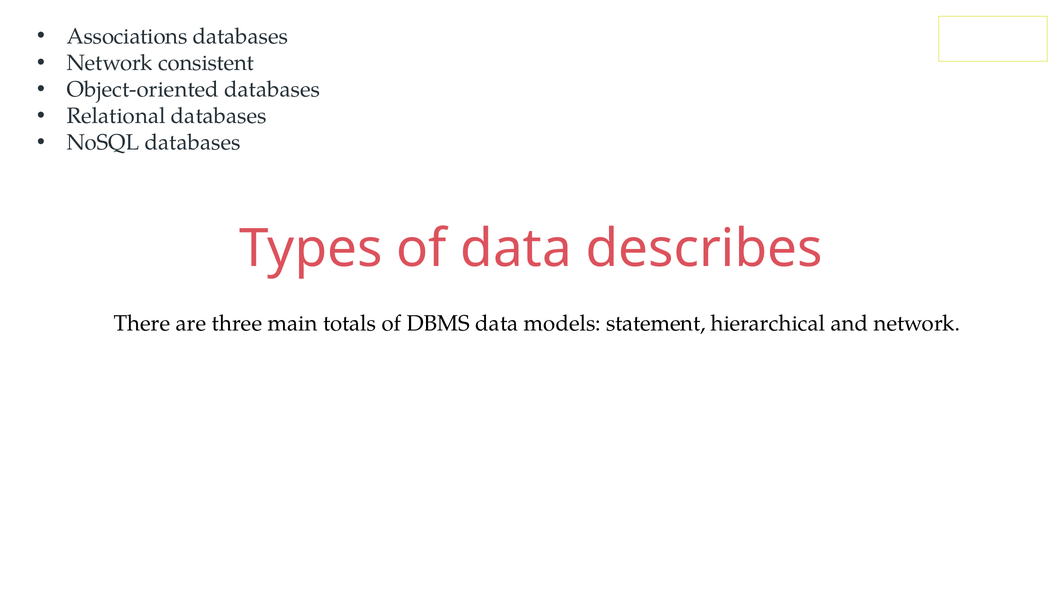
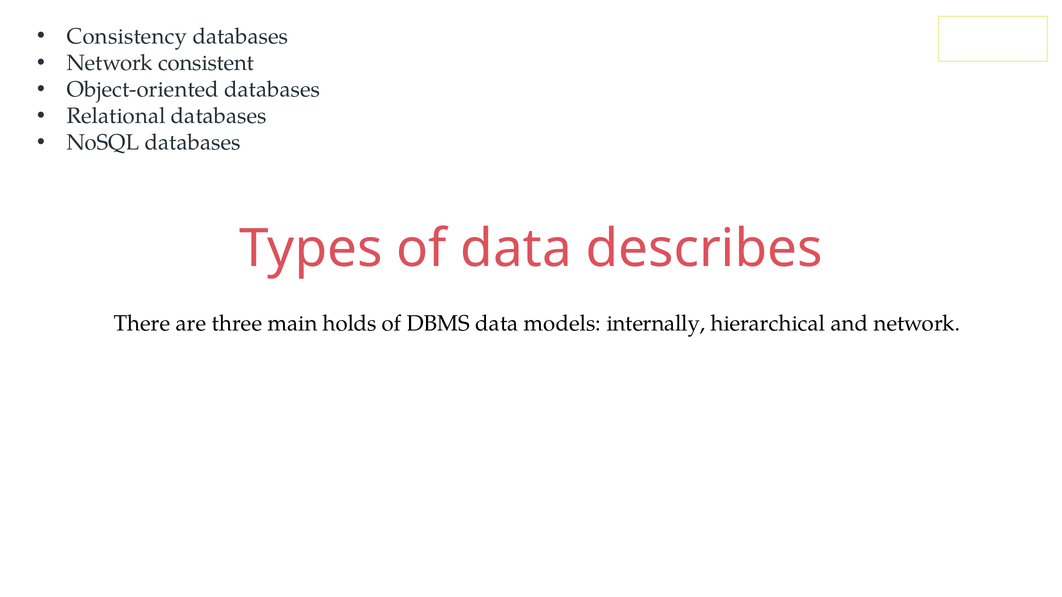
Associations: Associations -> Consistency
totals: totals -> holds
statement: statement -> internally
